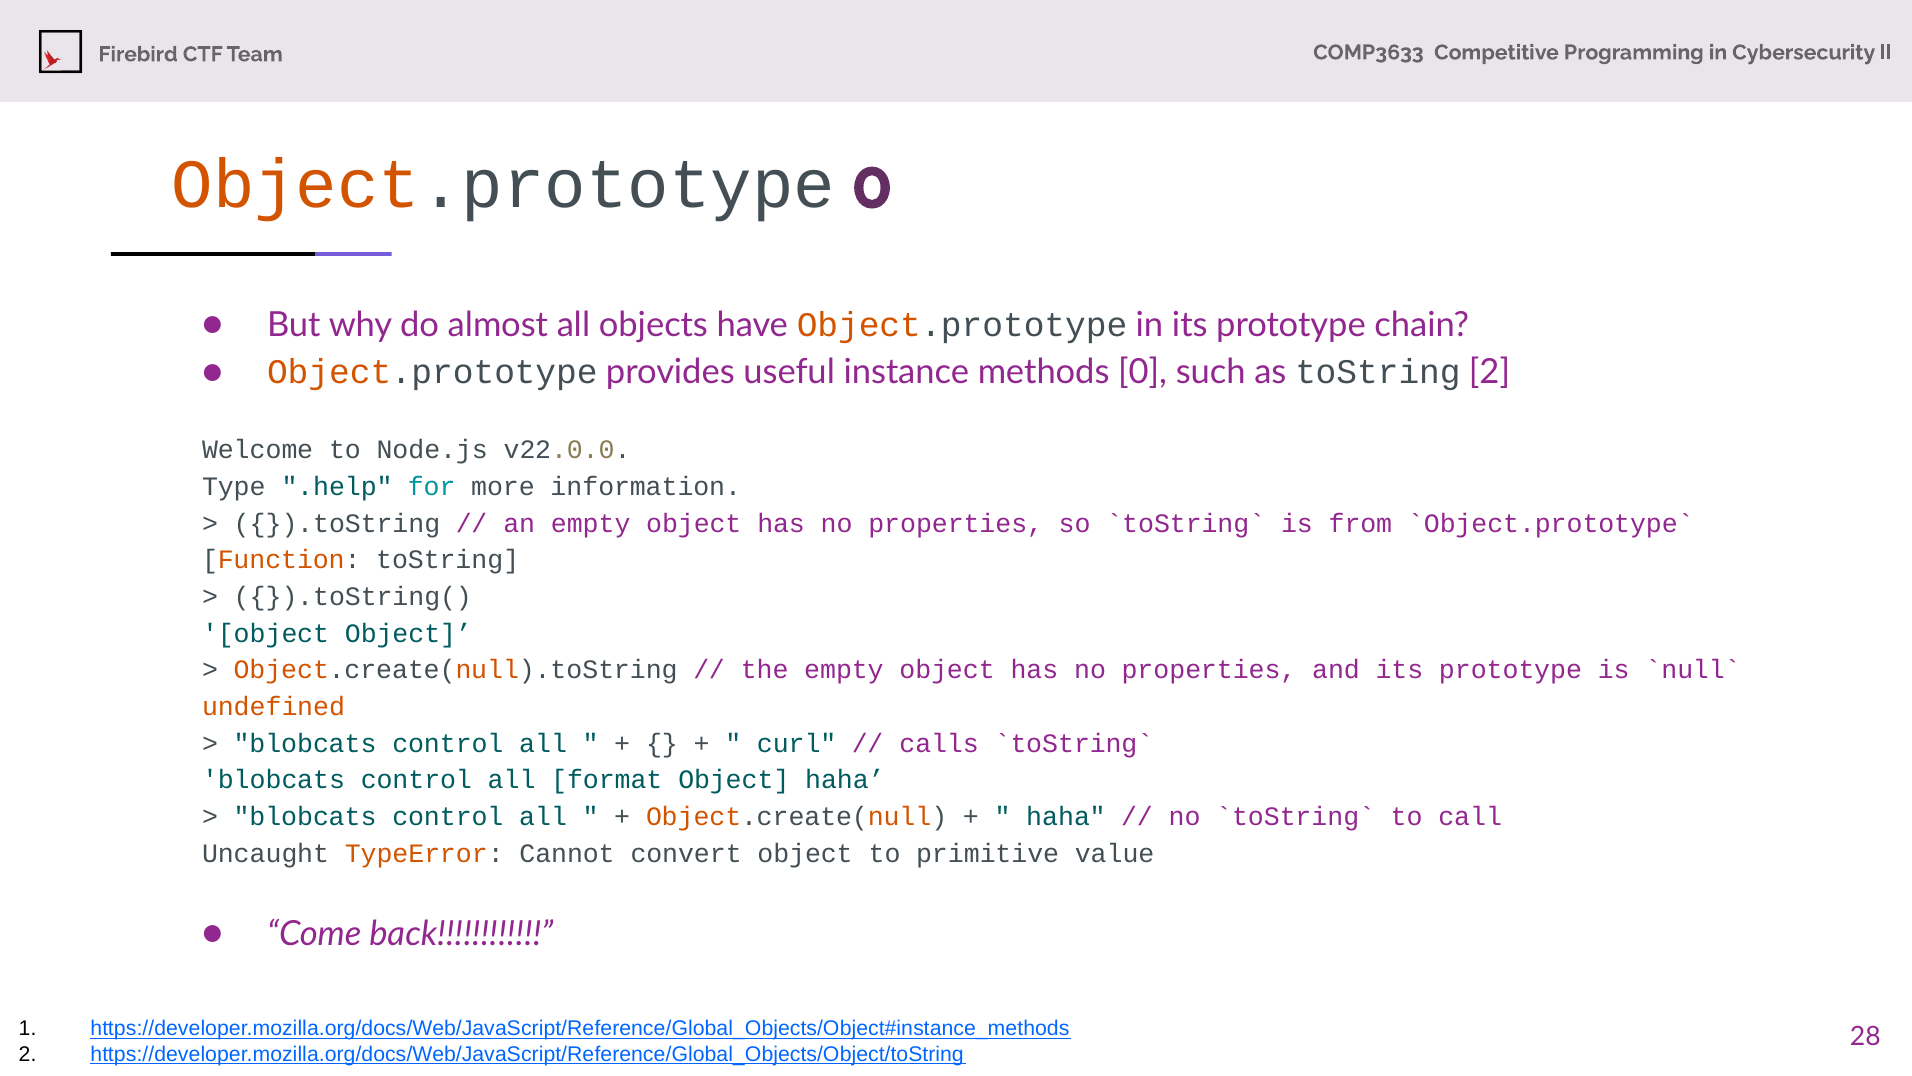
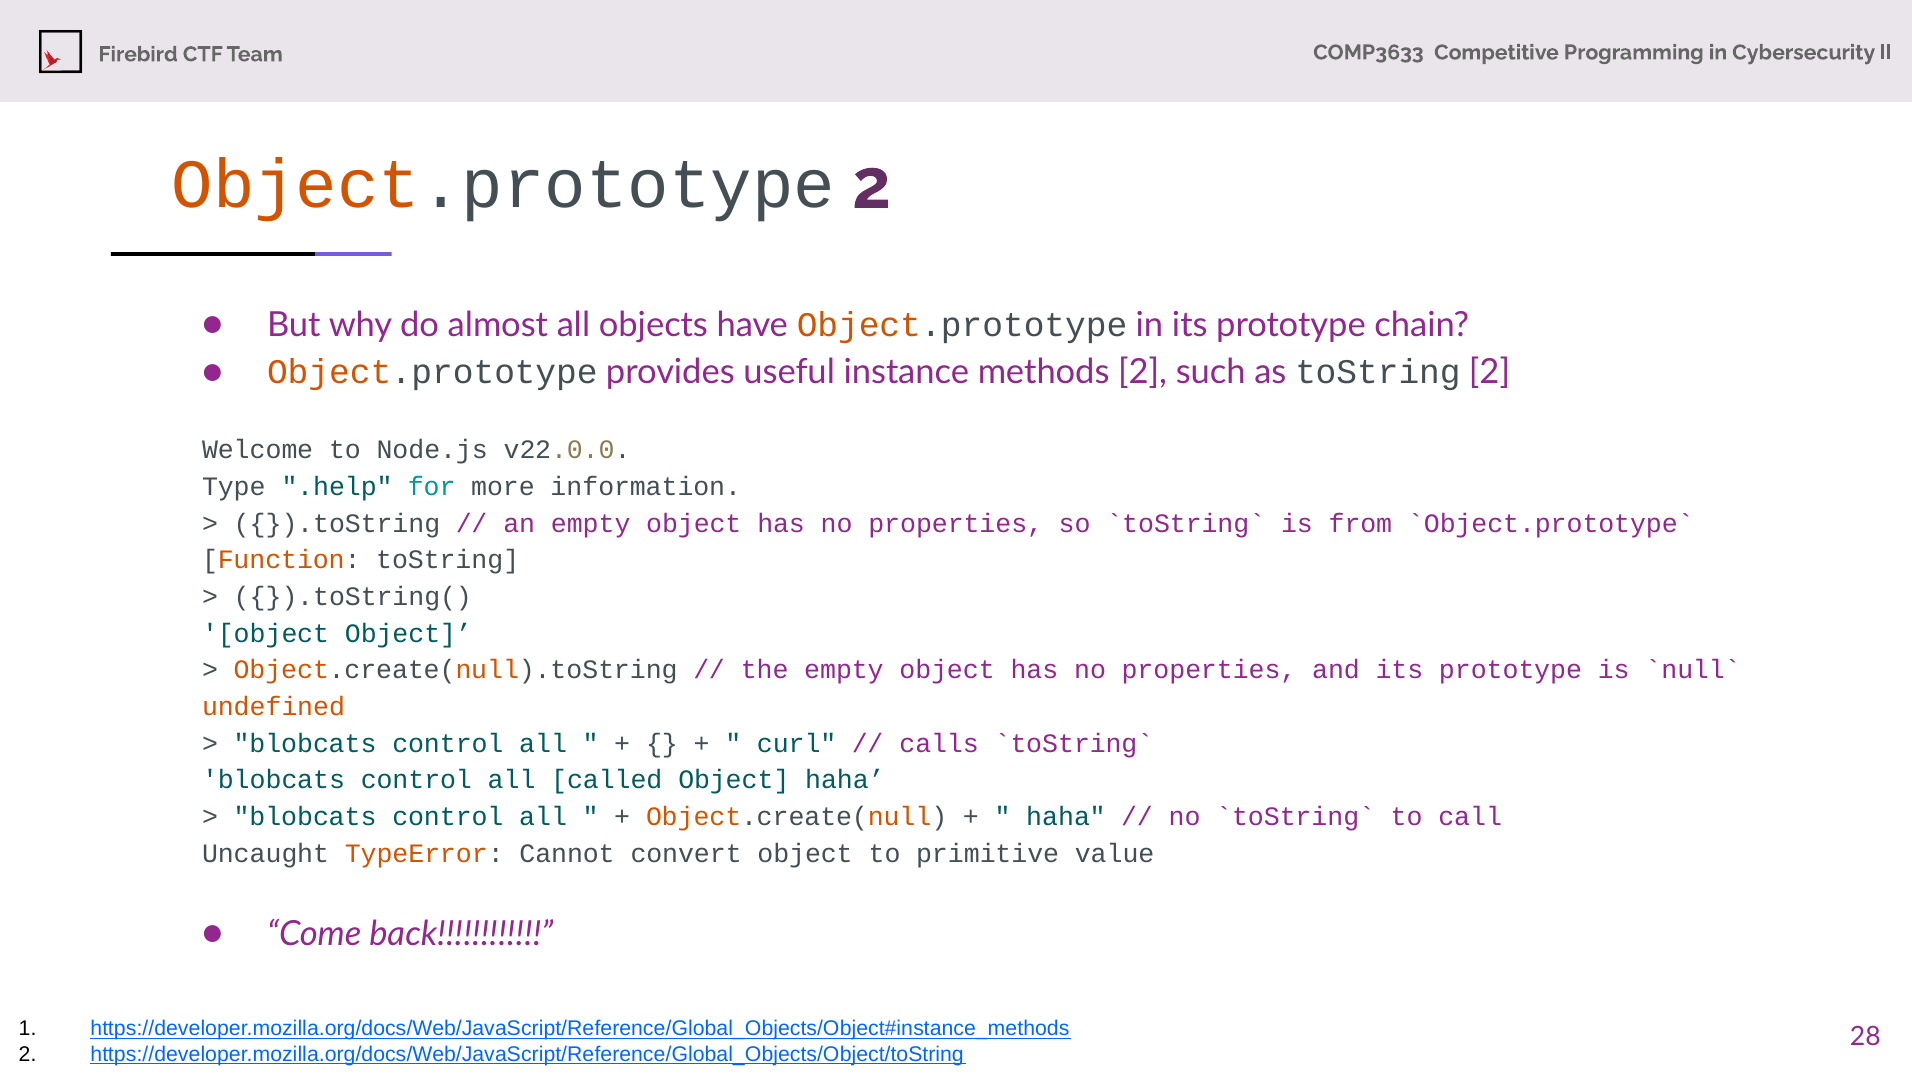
Object.prototype 0: 0 -> 2
methods 0: 0 -> 2
format: format -> called
